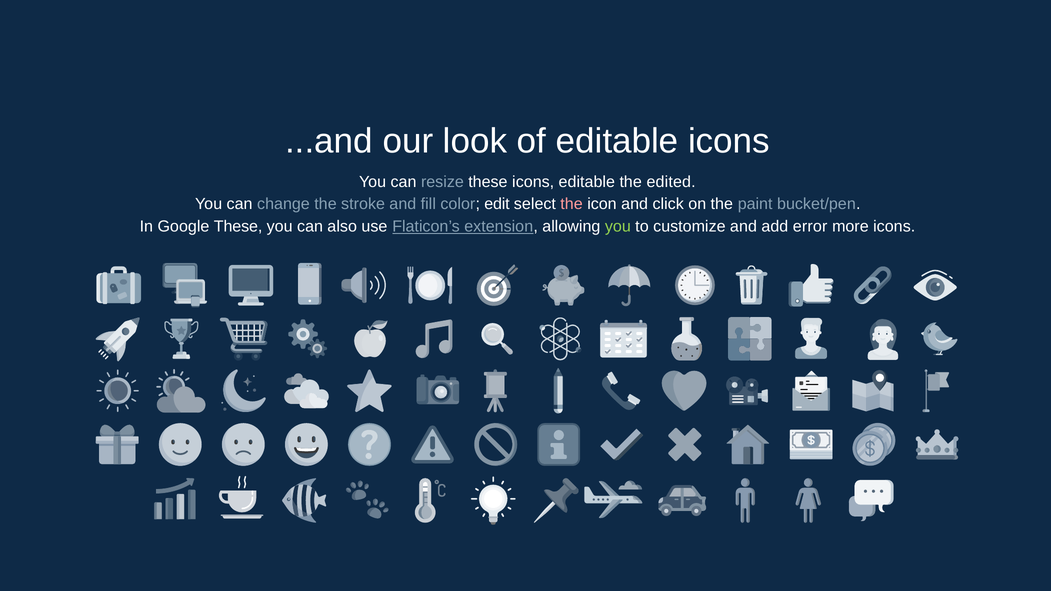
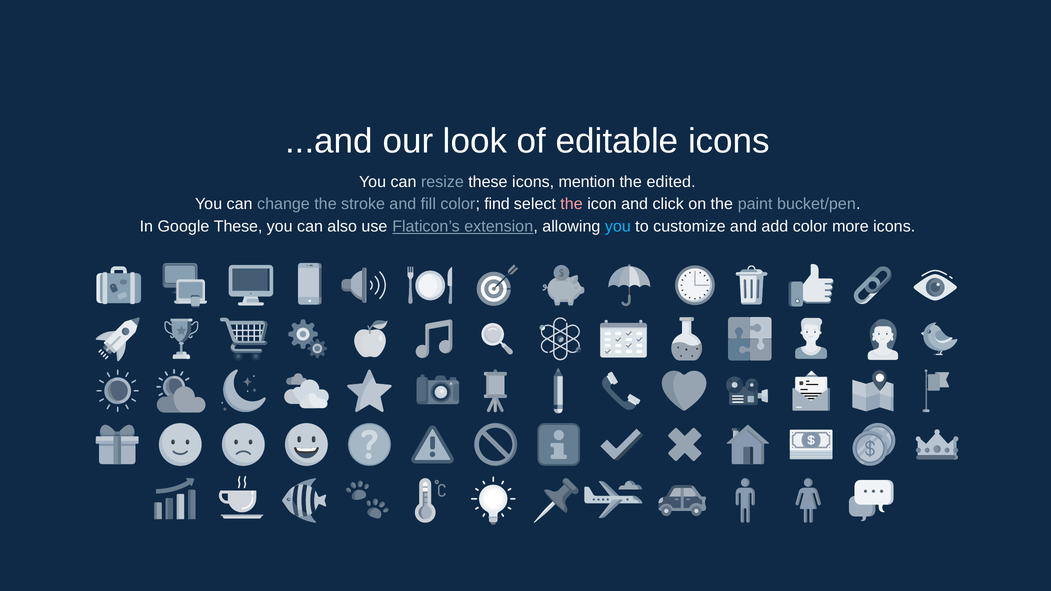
icons editable: editable -> mention
edit: edit -> find
you at (618, 226) colour: light green -> light blue
add error: error -> color
